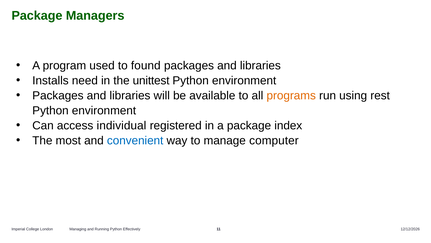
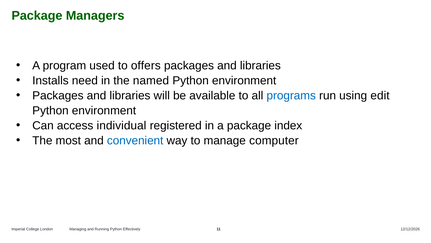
found: found -> offers
unittest: unittest -> named
programs colour: orange -> blue
rest: rest -> edit
